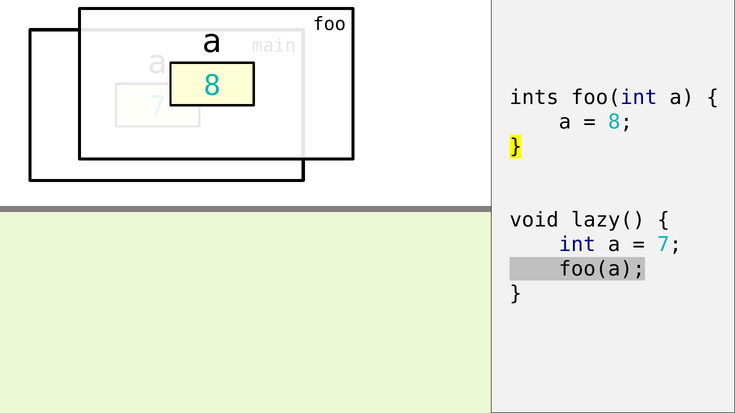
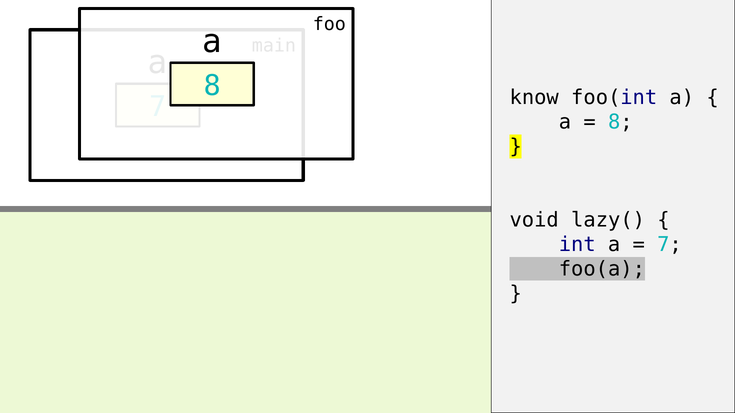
ints: ints -> know
